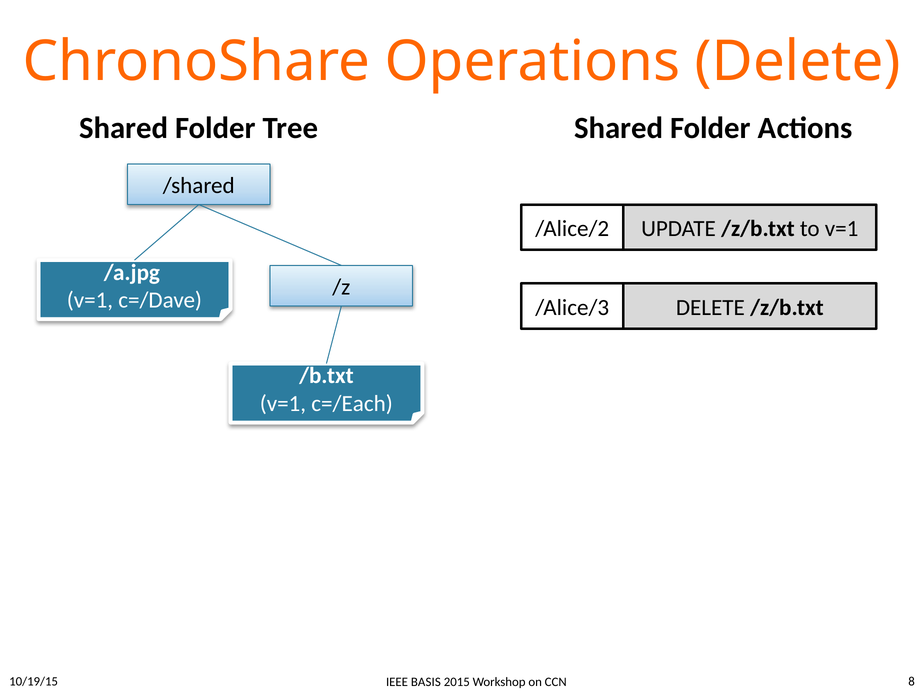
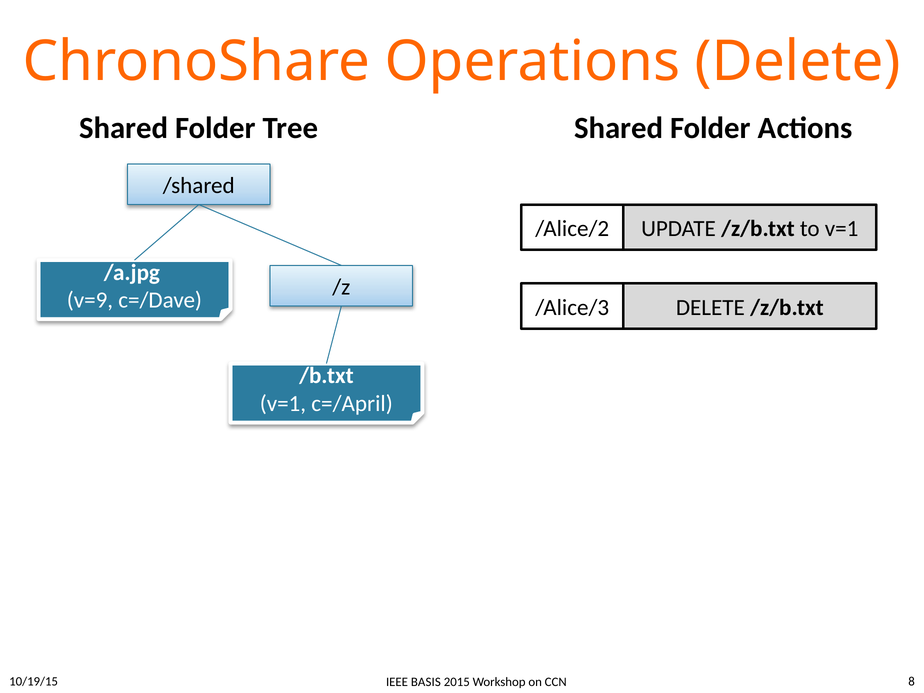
v=1 at (90, 300): v=1 -> v=9
c=/Each: c=/Each -> c=/April
